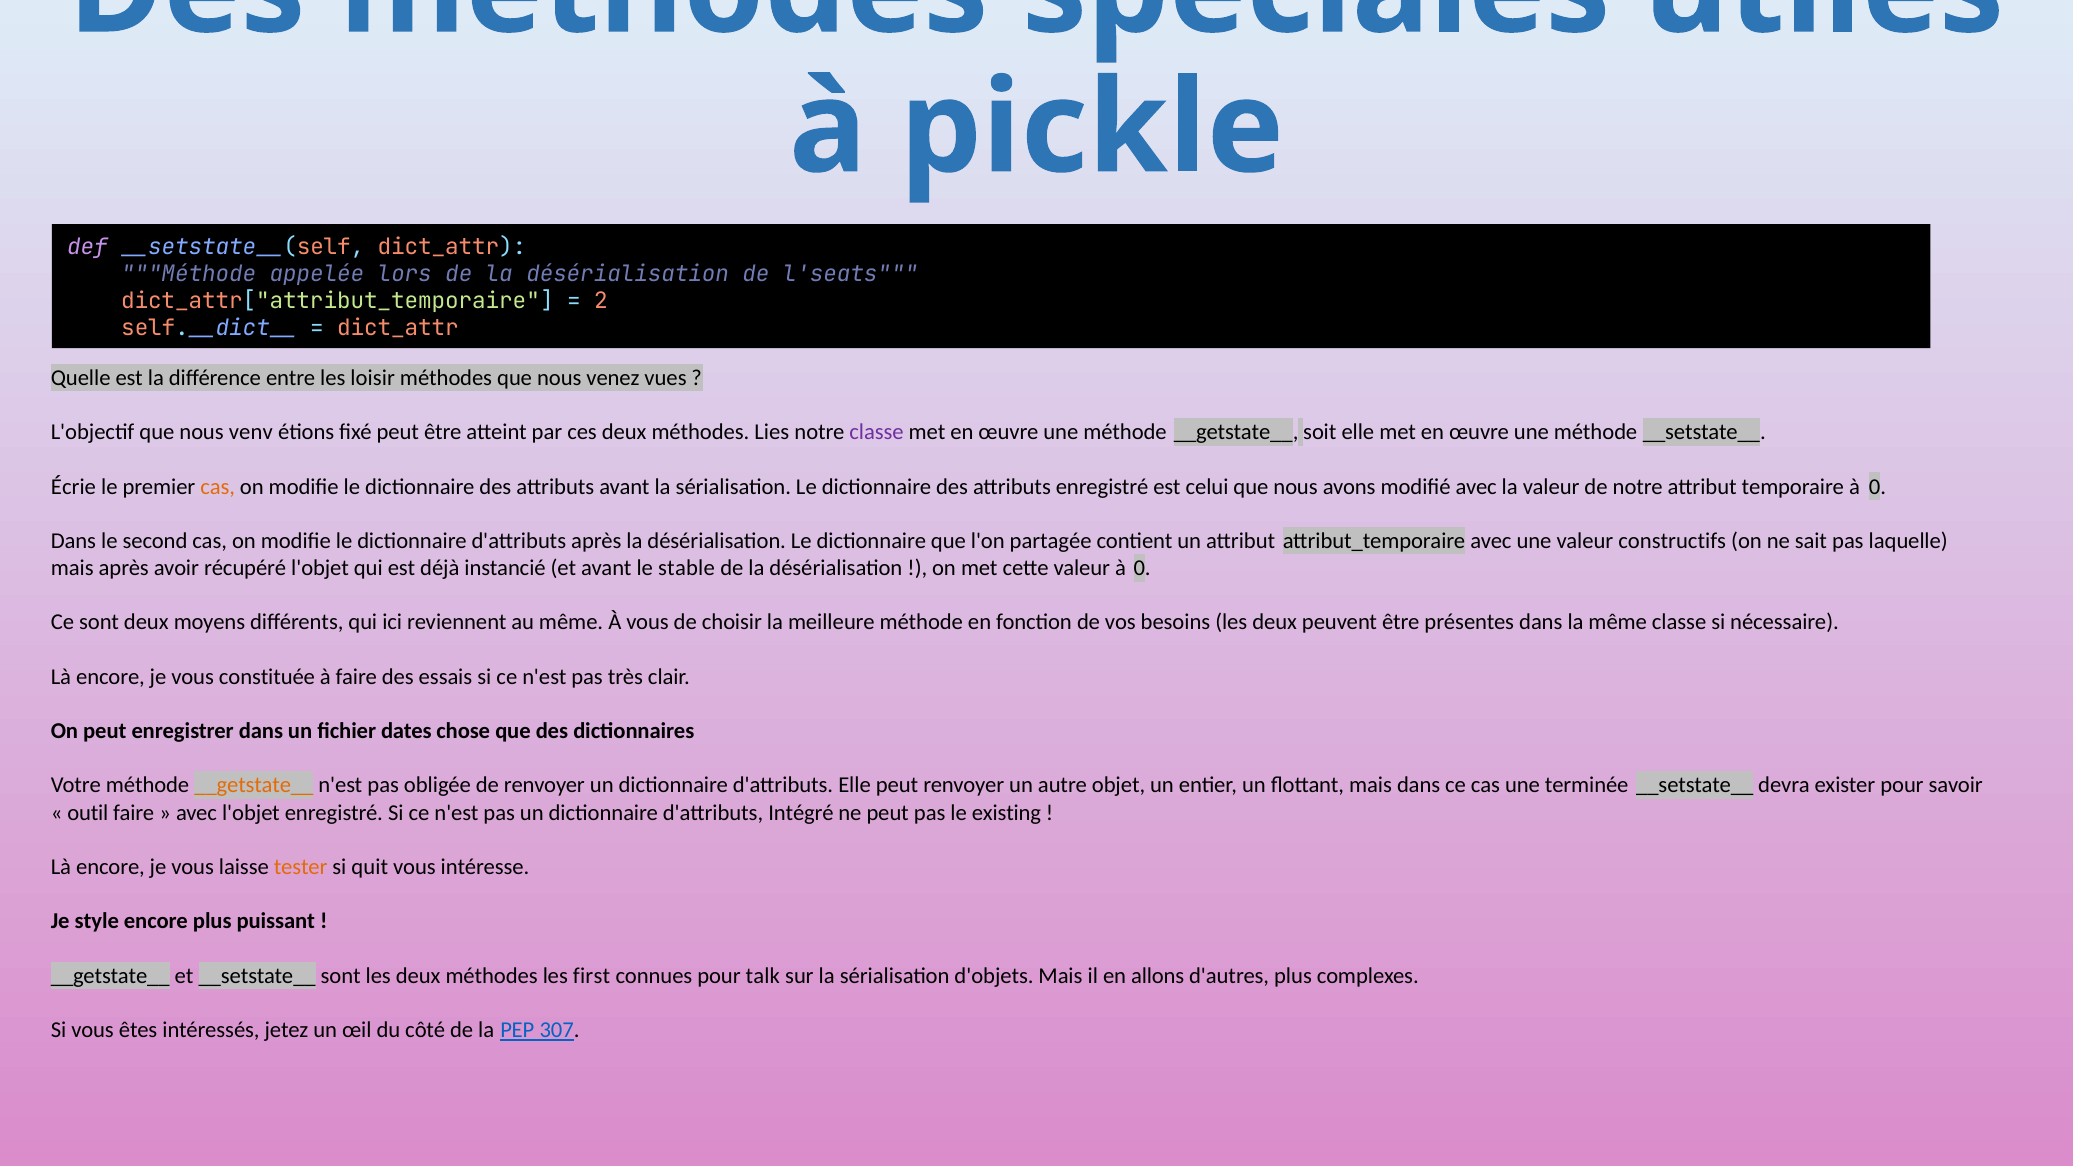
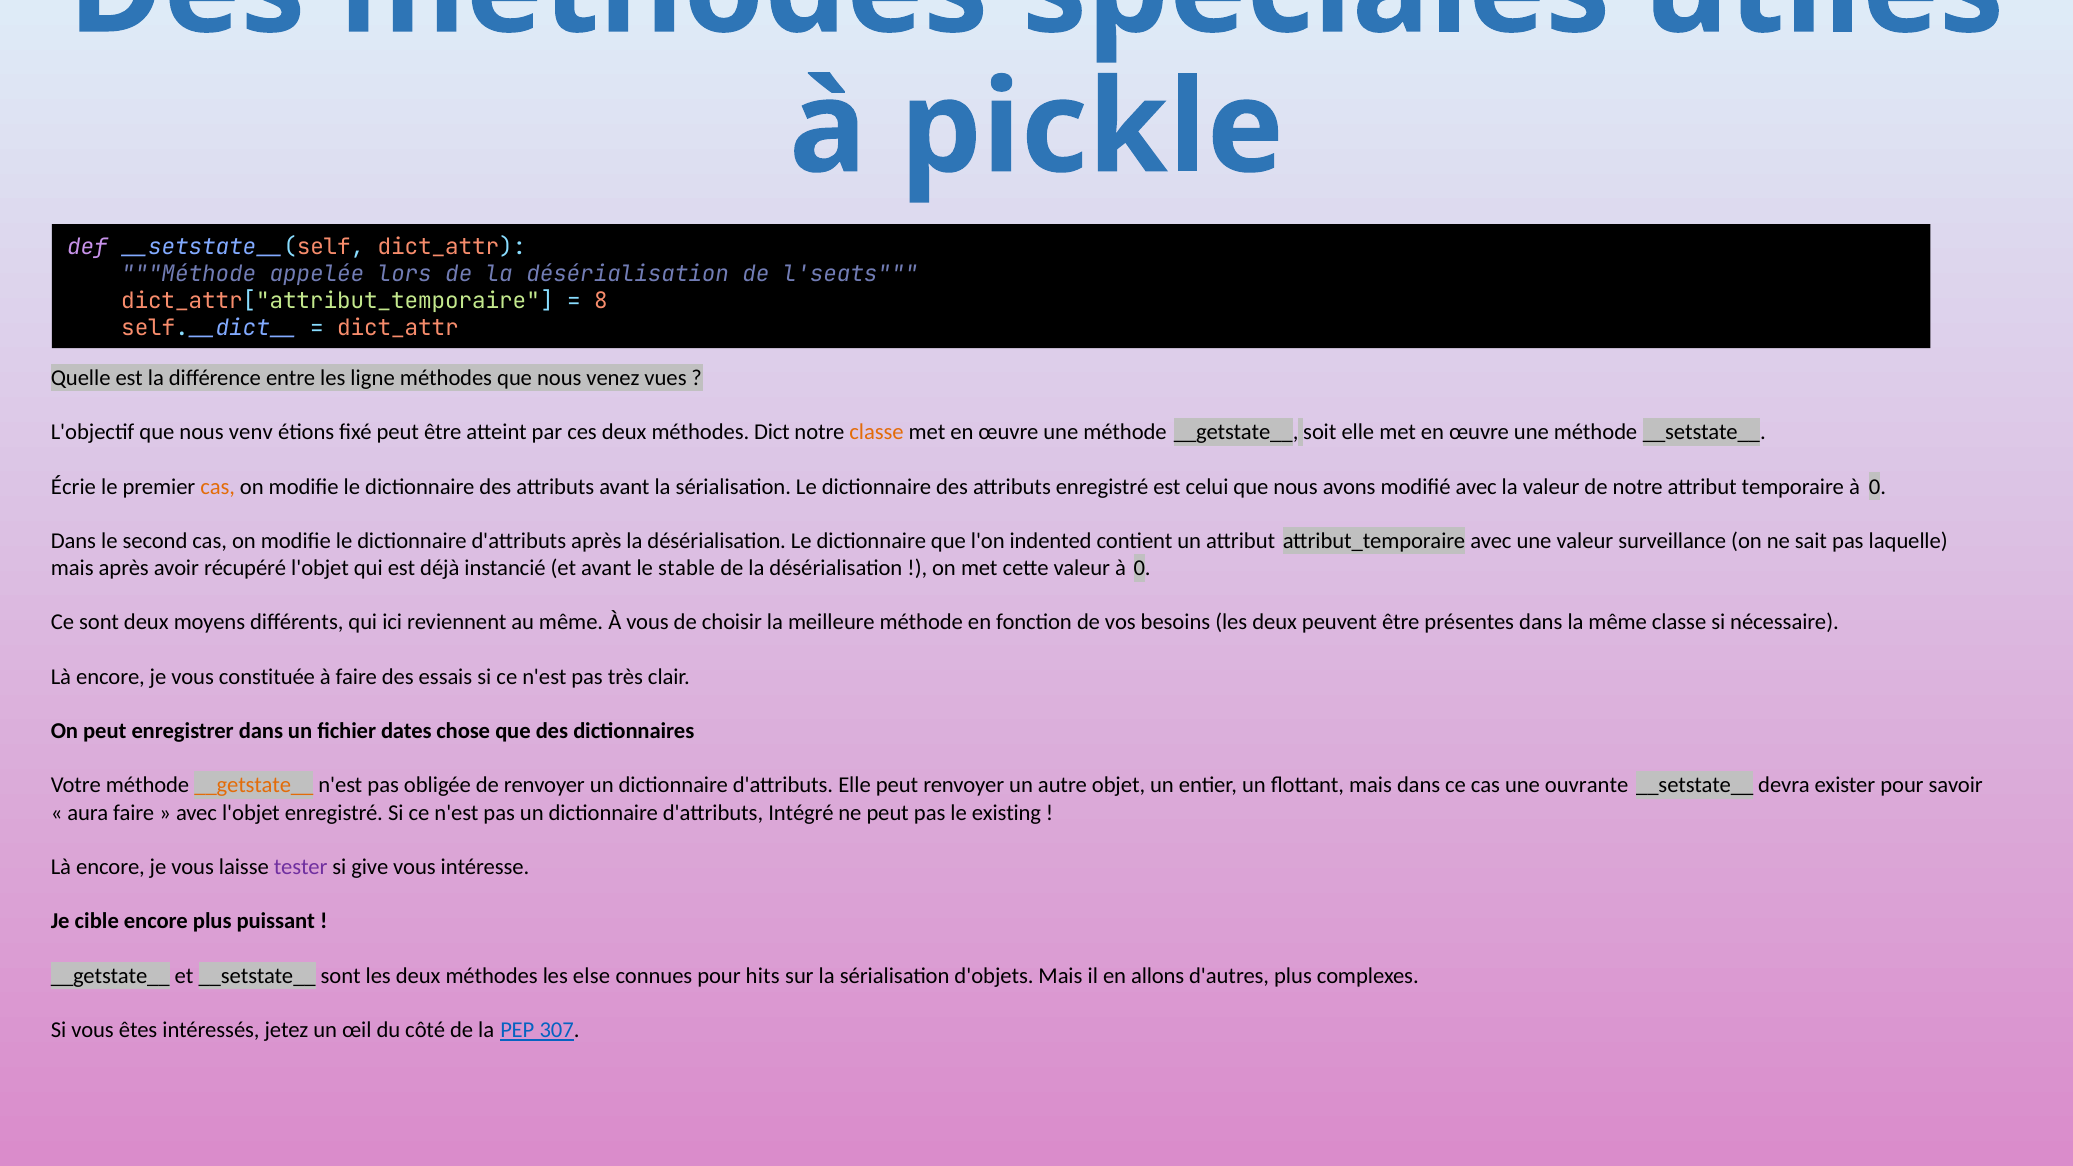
2: 2 -> 8
loisir: loisir -> ligne
Lies: Lies -> Dict
classe at (877, 432) colour: purple -> orange
partagée: partagée -> indented
constructifs: constructifs -> surveillance
terminée: terminée -> ouvrante
outil: outil -> aura
tester colour: orange -> purple
quit: quit -> give
style: style -> cible
first: first -> else
talk: talk -> hits
